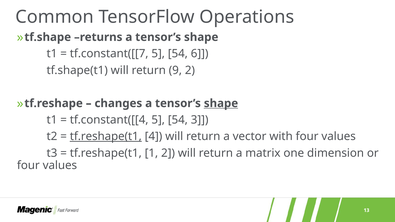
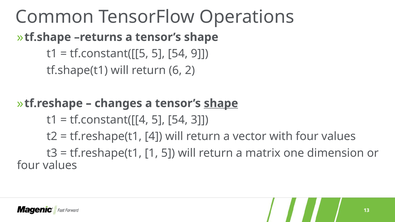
tf.constant([[7: tf.constant([[7 -> tf.constant([[5
6: 6 -> 9
9: 9 -> 6
tf.reshape(t1 at (106, 137) underline: present -> none
1 2: 2 -> 5
